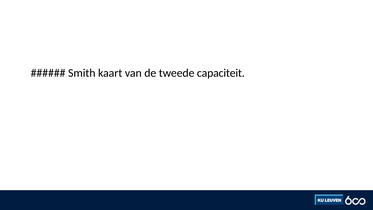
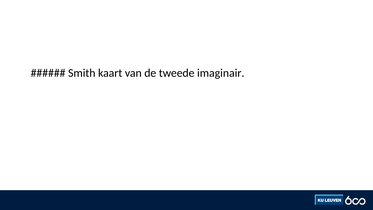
capaciteit: capaciteit -> imaginair
